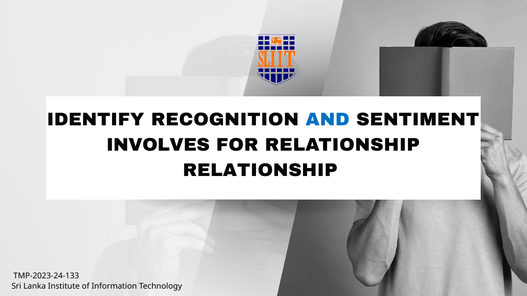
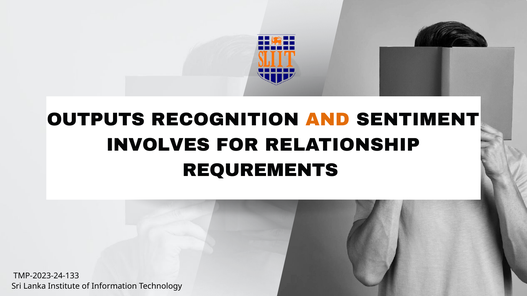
IDENTIFY: IDENTIFY -> OUTPUTS
AND colour: blue -> orange
RELATIONSHIP at (260, 170): RELATIONSHIP -> REQUREMENTS
